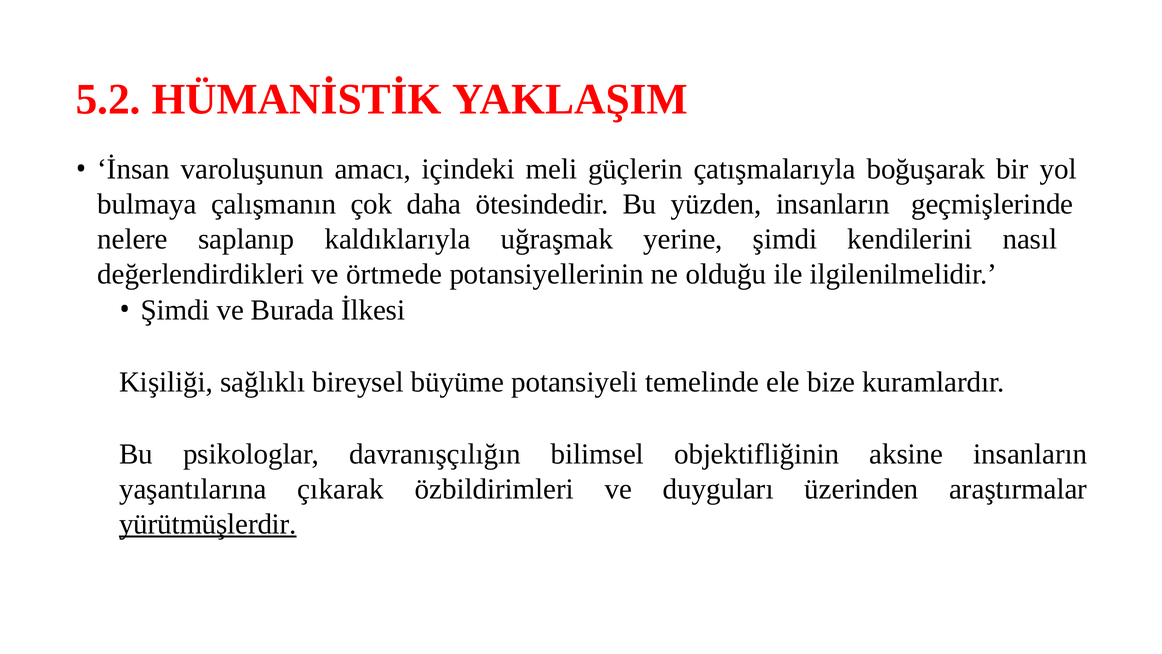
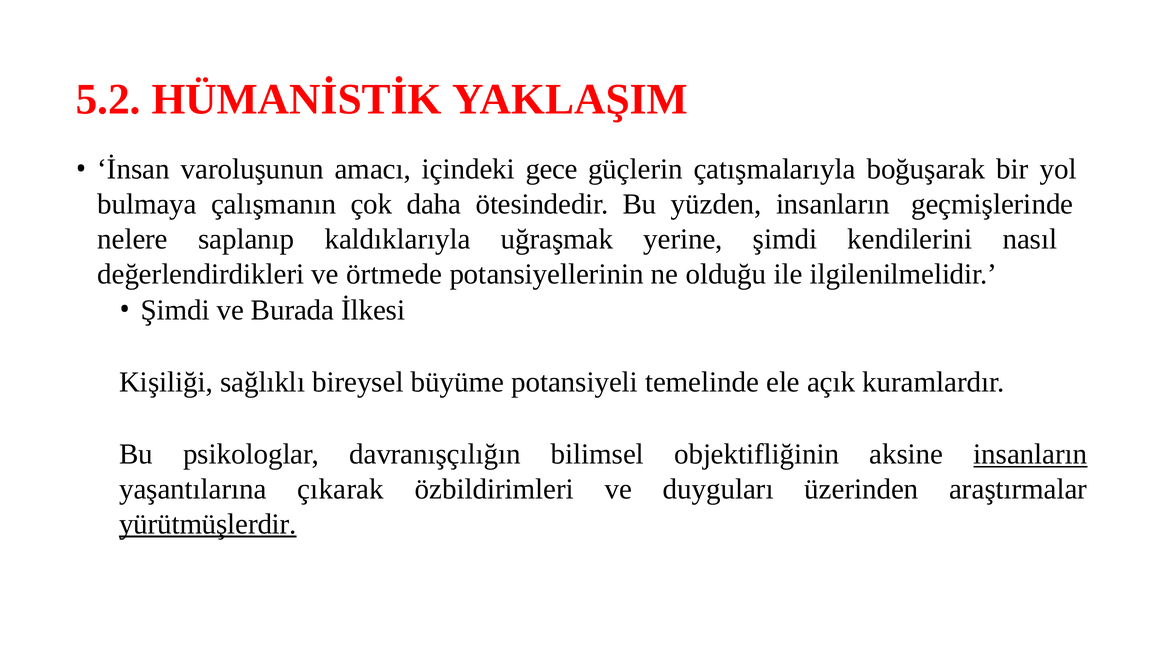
meli: meli -> gece
bize: bize -> açık
insanların at (1030, 454) underline: none -> present
